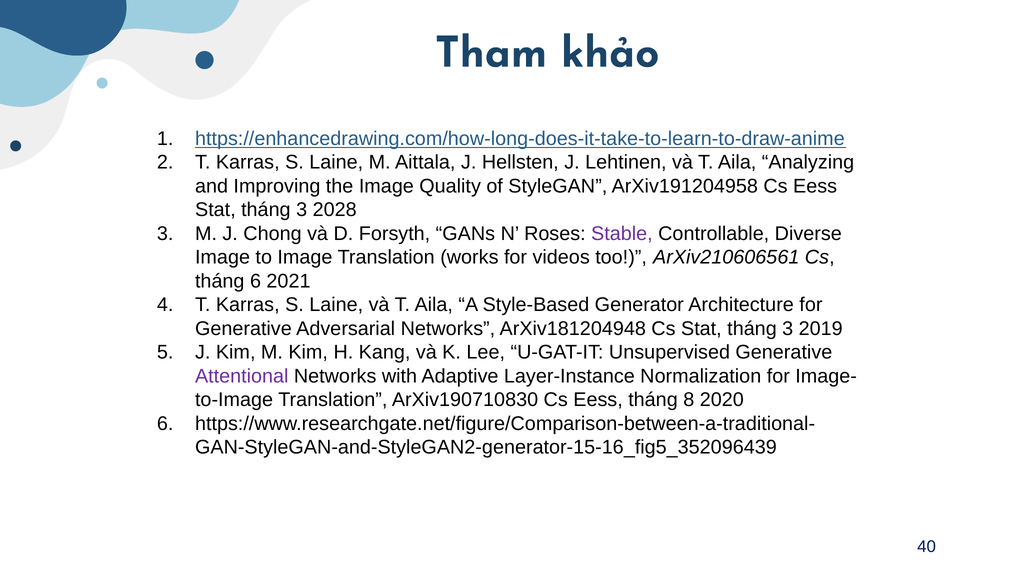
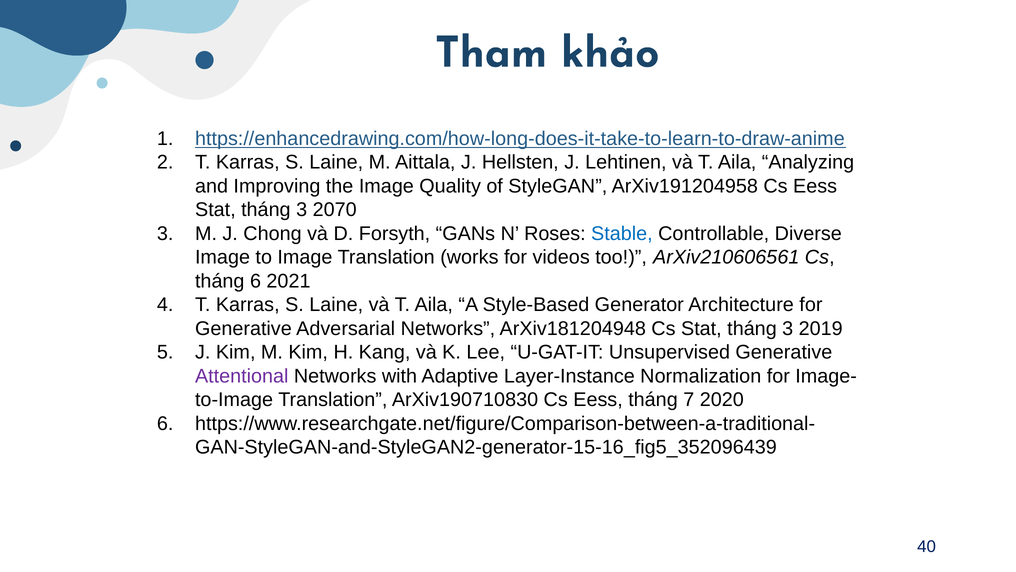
2028: 2028 -> 2070
Stable colour: purple -> blue
8: 8 -> 7
